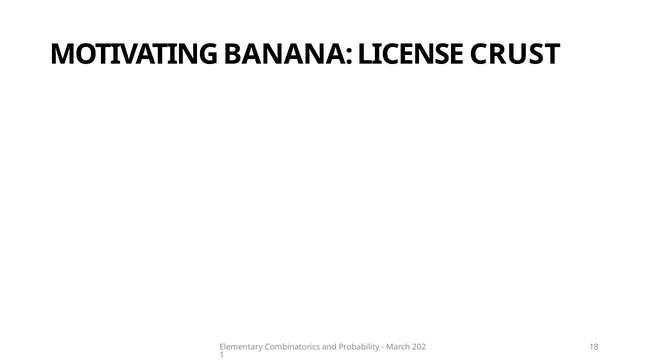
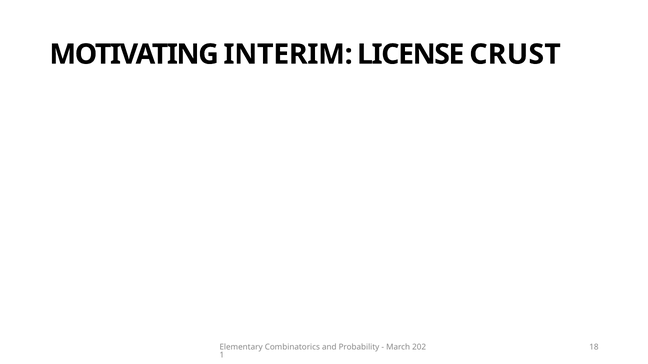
BANANA: BANANA -> INTERIM
